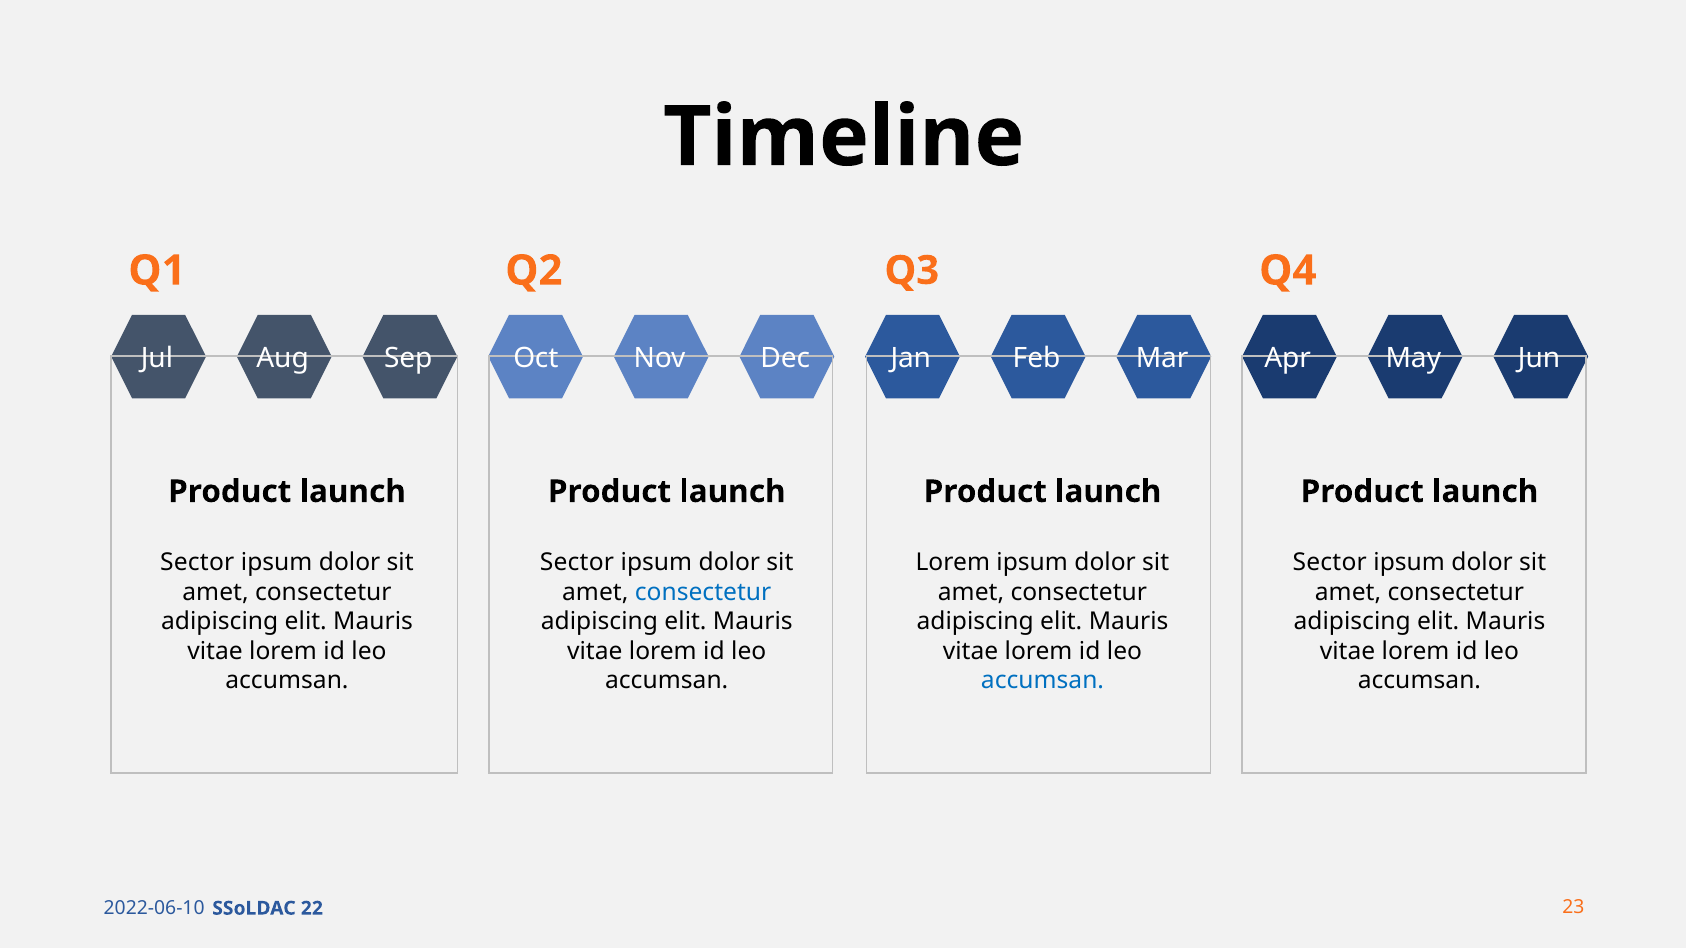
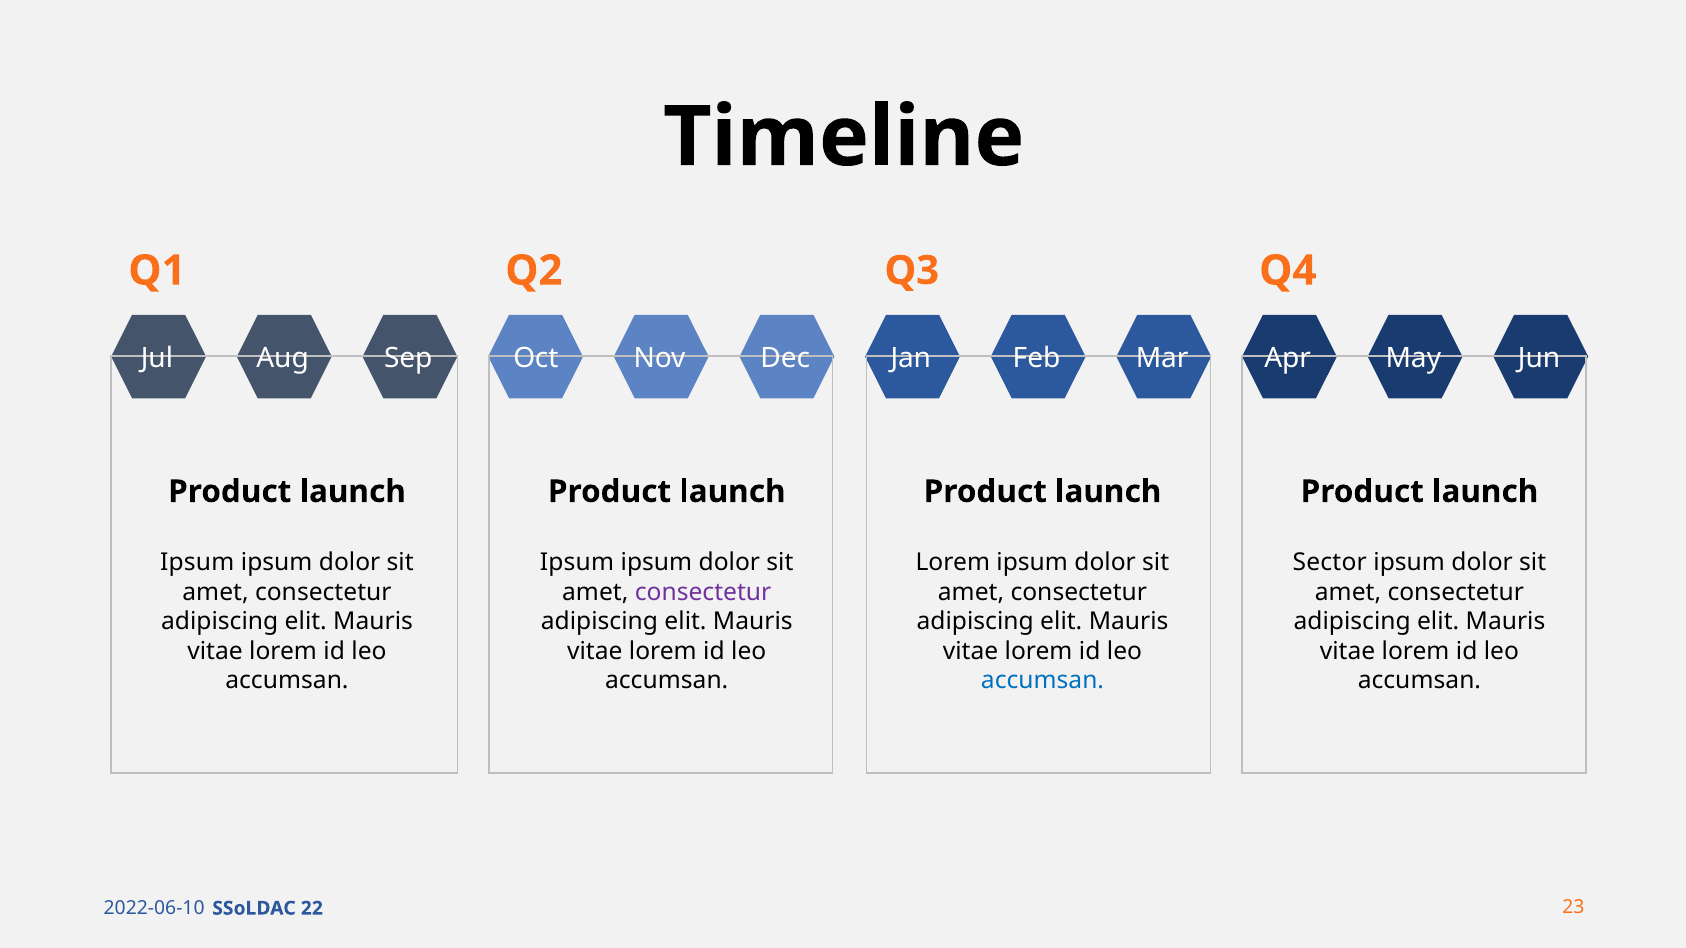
Sector at (197, 563): Sector -> Ipsum
Sector at (577, 563): Sector -> Ipsum
consectetur at (703, 592) colour: blue -> purple
